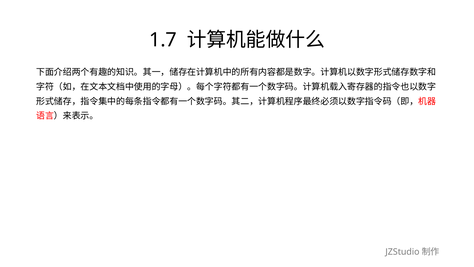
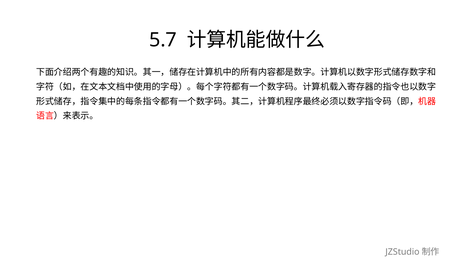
1.7: 1.7 -> 5.7
